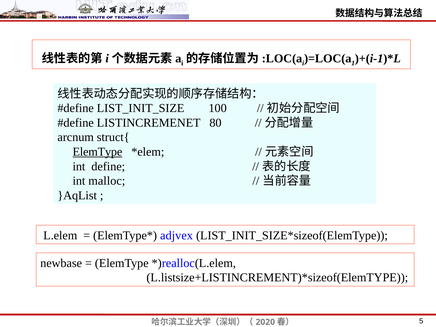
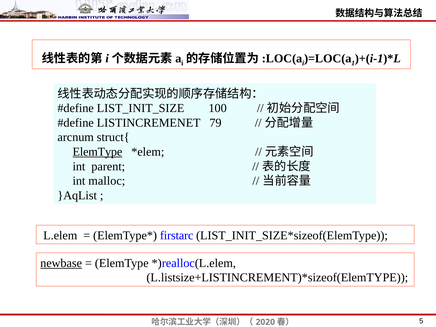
80: 80 -> 79
define: define -> parent
adjvex: adjvex -> firstarc
newbase underline: none -> present
